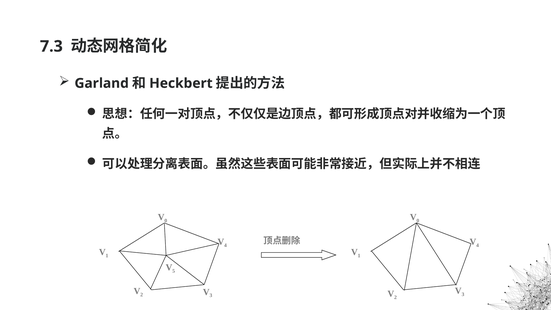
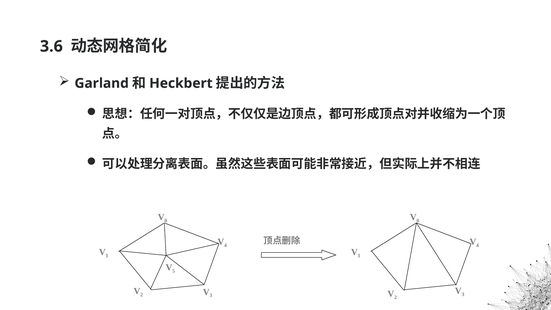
7.3: 7.3 -> 3.6
